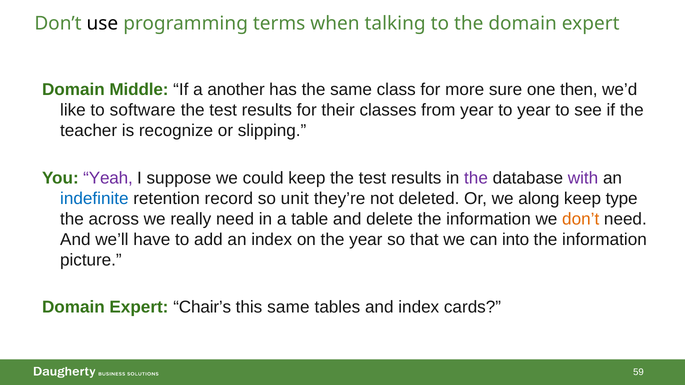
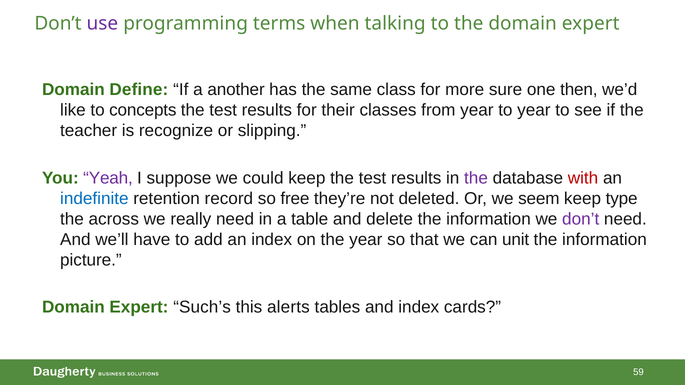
use colour: black -> purple
Middle: Middle -> Define
software: software -> concepts
with colour: purple -> red
unit: unit -> free
along: along -> seem
don’t at (581, 219) colour: orange -> purple
into: into -> unit
Chair’s: Chair’s -> Such’s
this same: same -> alerts
